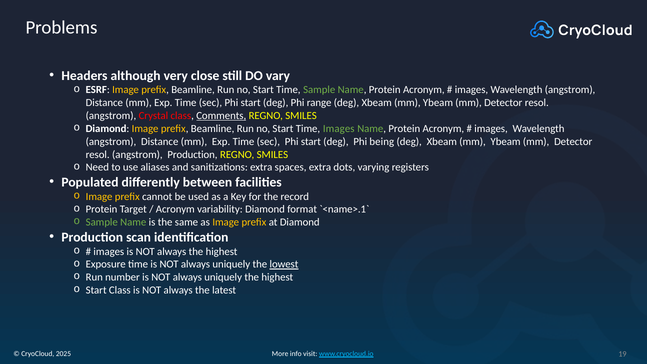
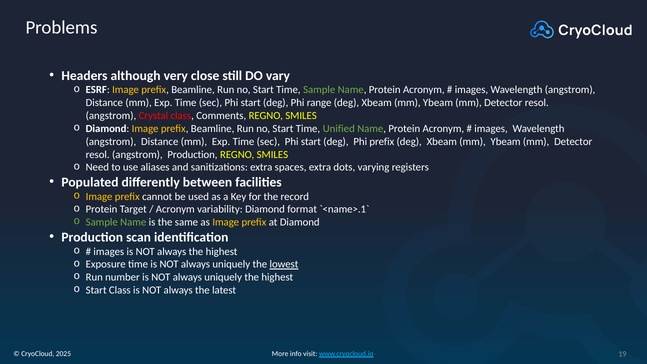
Comments underline: present -> none
Time Images: Images -> Unified
Phi being: being -> prefix
